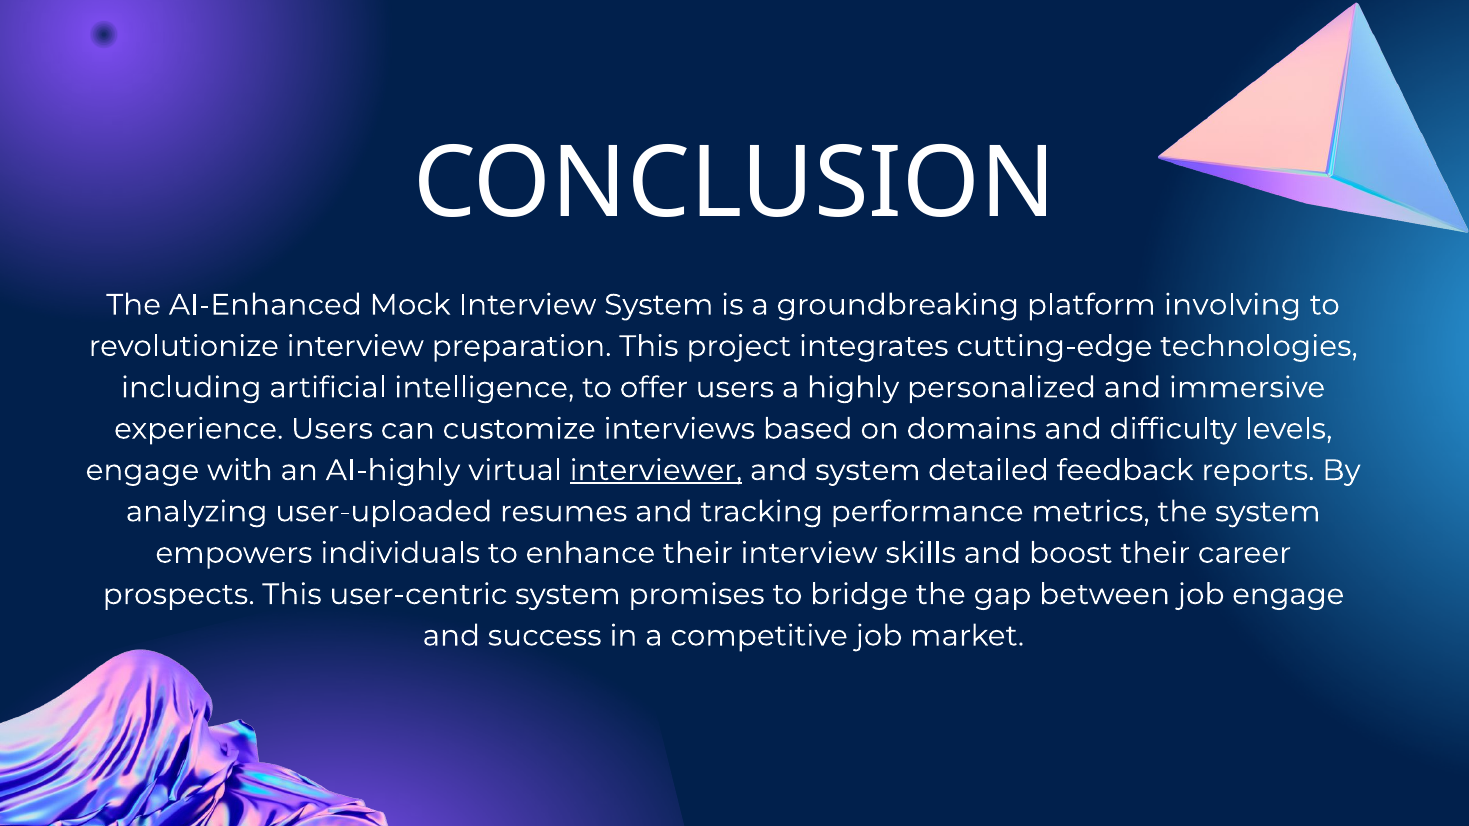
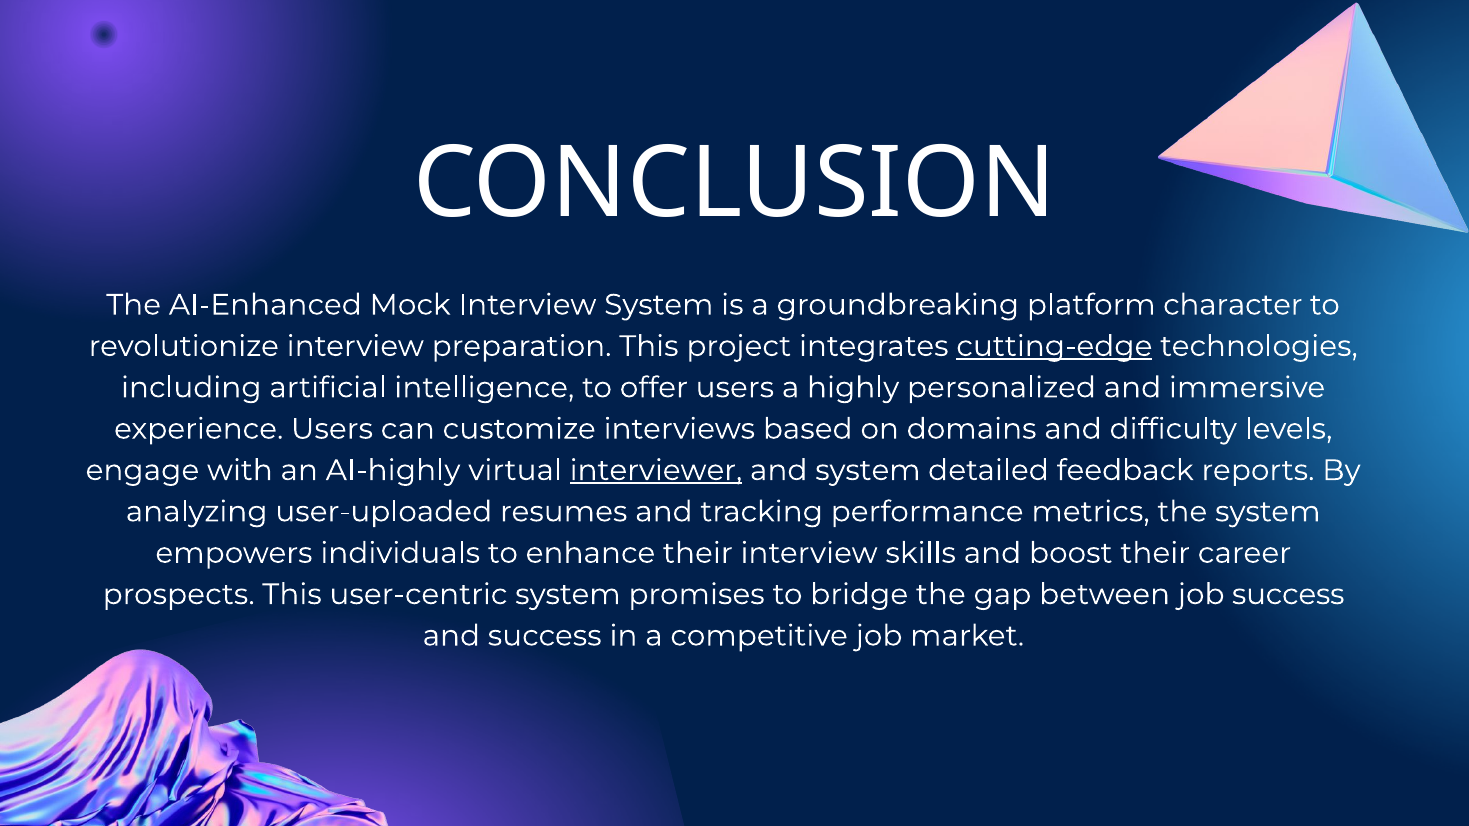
involving: involving -> character
cutting-edge underline: none -> present
job engage: engage -> success
